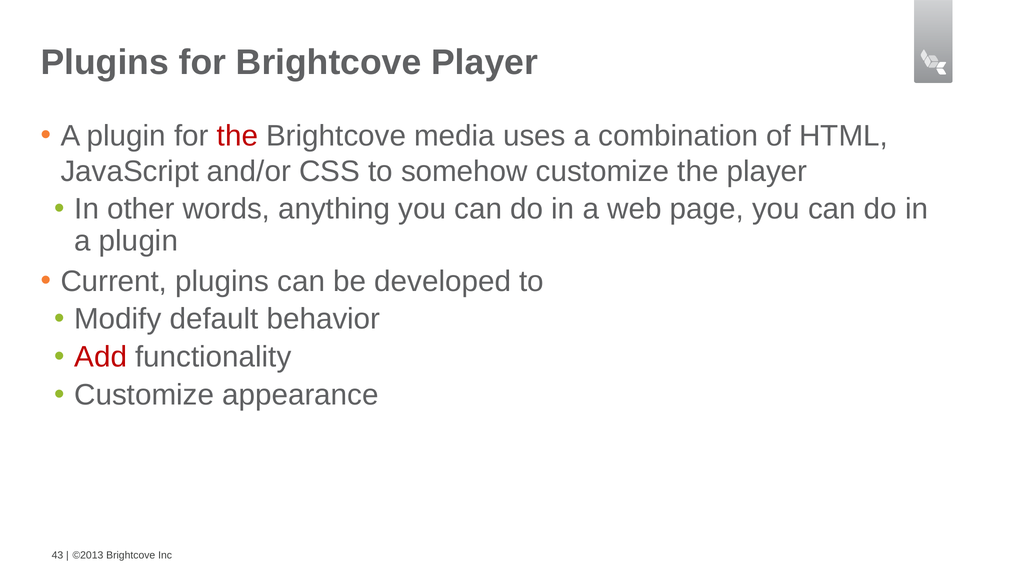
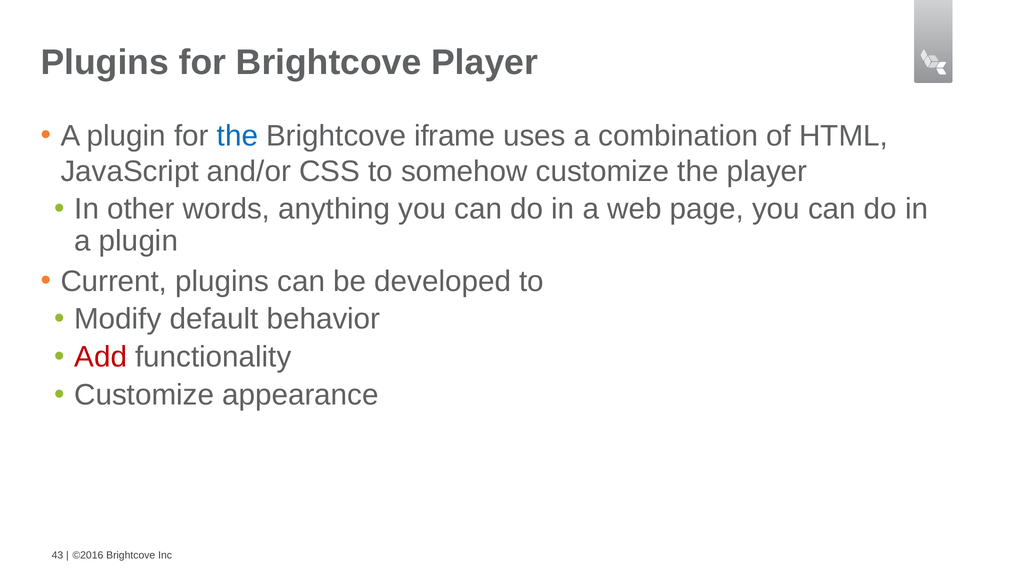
the at (237, 136) colour: red -> blue
media: media -> iframe
©2013: ©2013 -> ©2016
